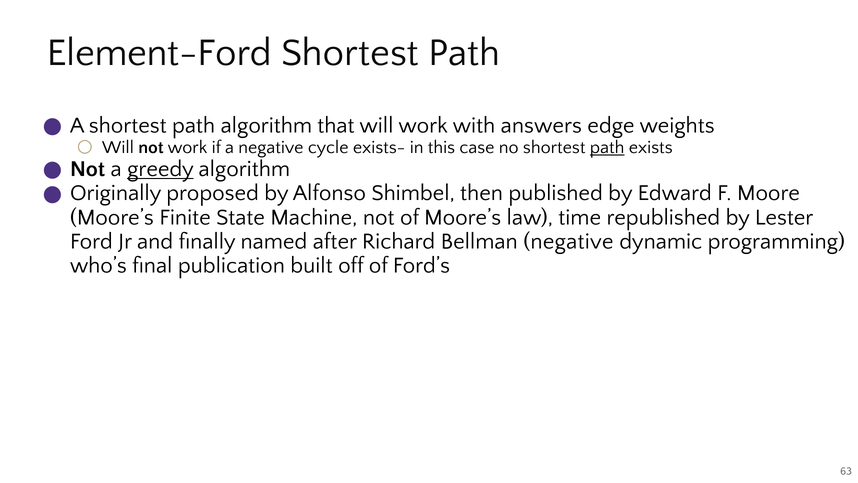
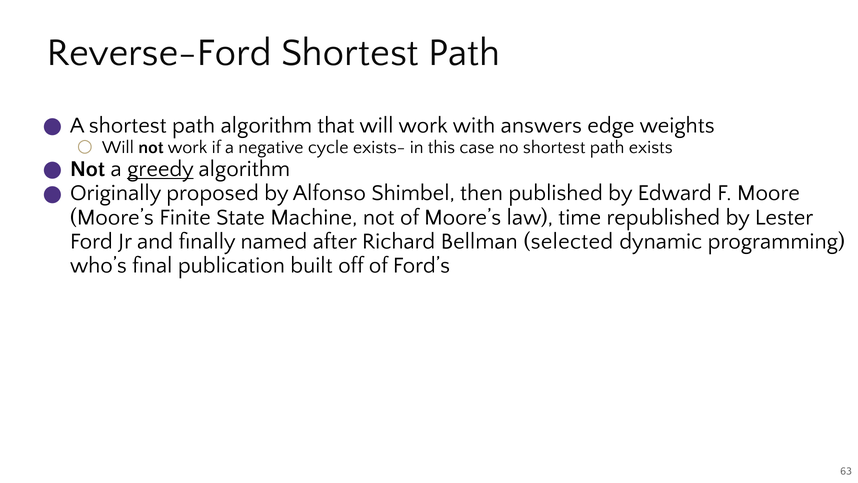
Element-Ford: Element-Ford -> Reverse-Ford
path at (607, 147) underline: present -> none
Bellman negative: negative -> selected
